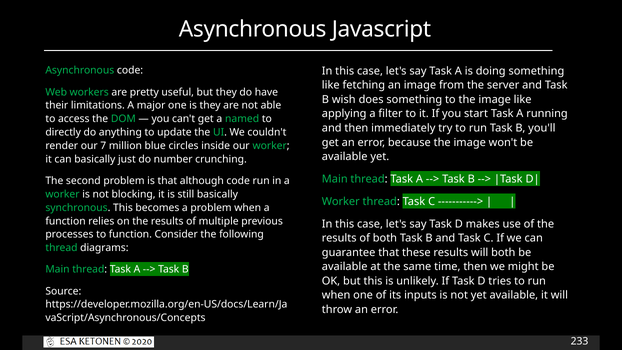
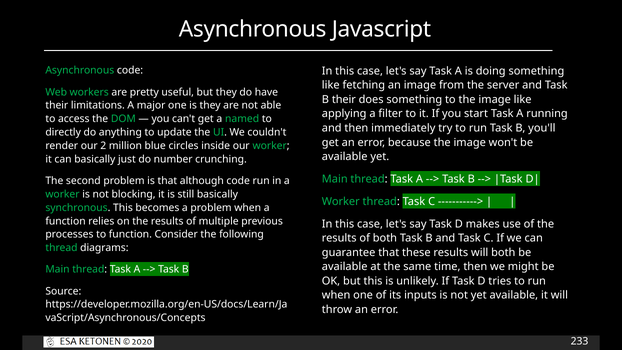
B wish: wish -> their
7: 7 -> 2
